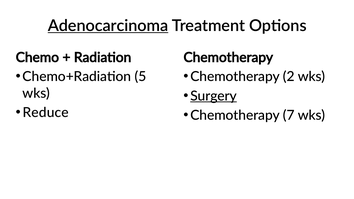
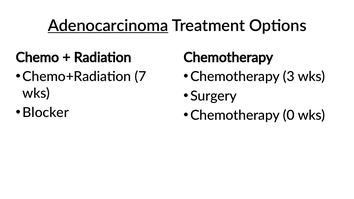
5: 5 -> 7
2: 2 -> 3
Surgery underline: present -> none
Reduce: Reduce -> Blocker
7: 7 -> 0
